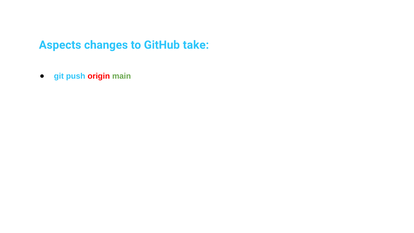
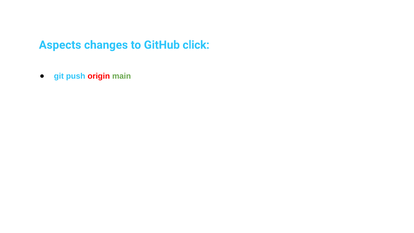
take: take -> click
